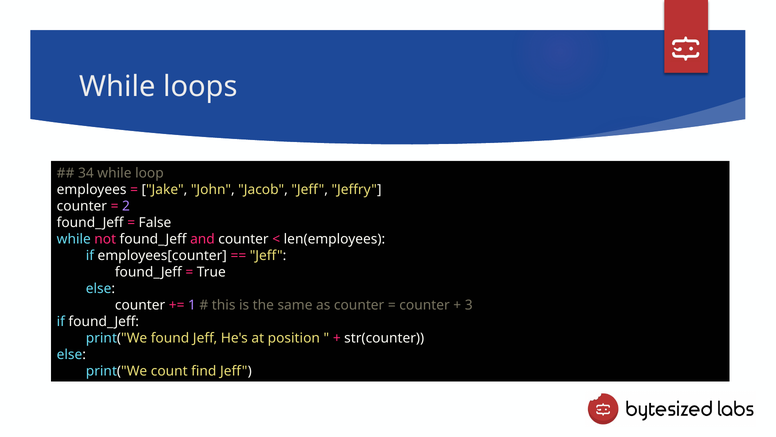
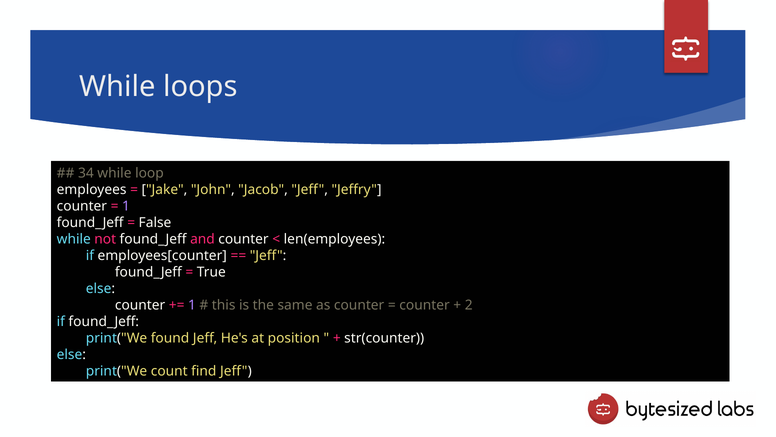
2 at (126, 206): 2 -> 1
3: 3 -> 2
